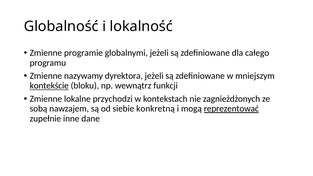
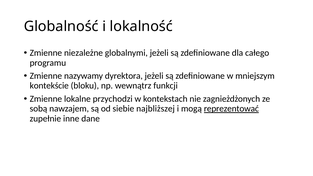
programie: programie -> niezależne
kontekście underline: present -> none
konkretną: konkretną -> najbliższej
